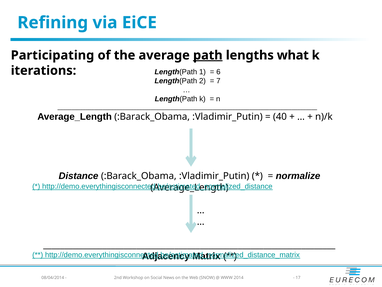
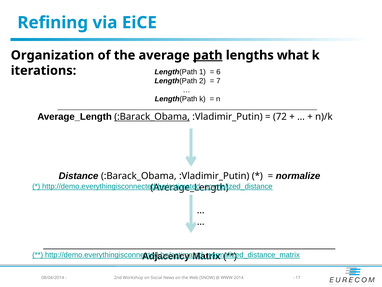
Participating: Participating -> Organization
:Barack_Obama at (152, 117) underline: none -> present
40: 40 -> 72
